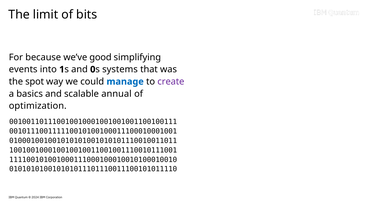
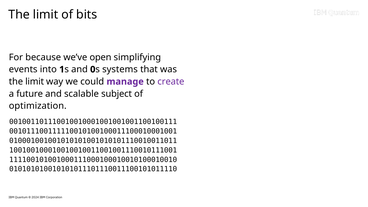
good: good -> open
spot at (35, 82): spot -> limit
manage colour: blue -> purple
basics: basics -> future
annual: annual -> subject
